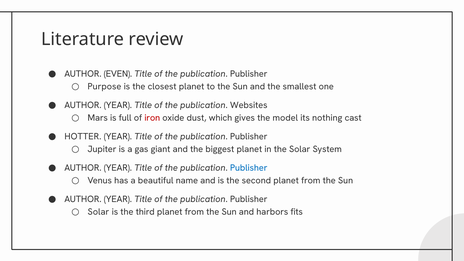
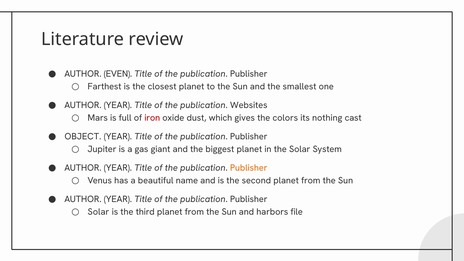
Purpose: Purpose -> Farthest
model: model -> colors
HOTTER: HOTTER -> OBJECT
Publisher at (249, 168) colour: blue -> orange
fits: fits -> file
